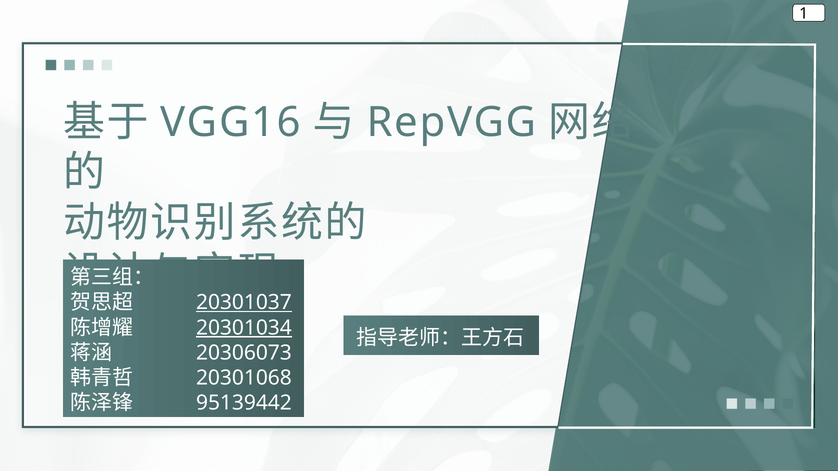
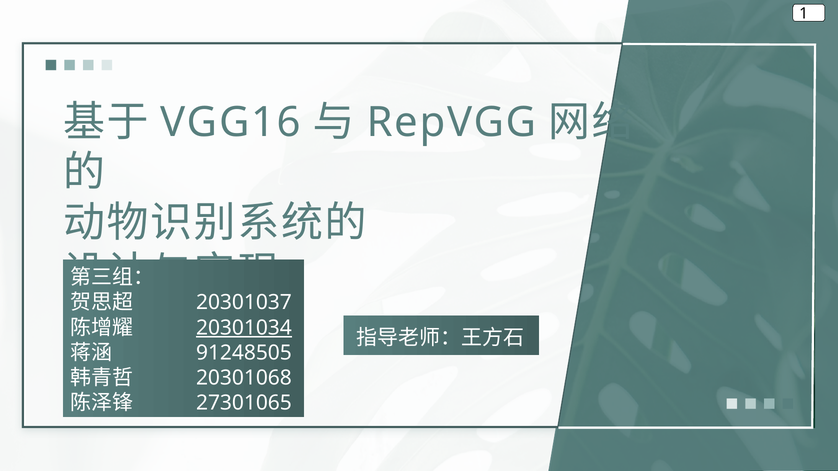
20301037 underline: present -> none
20306073: 20306073 -> 91248505
95139442: 95139442 -> 27301065
